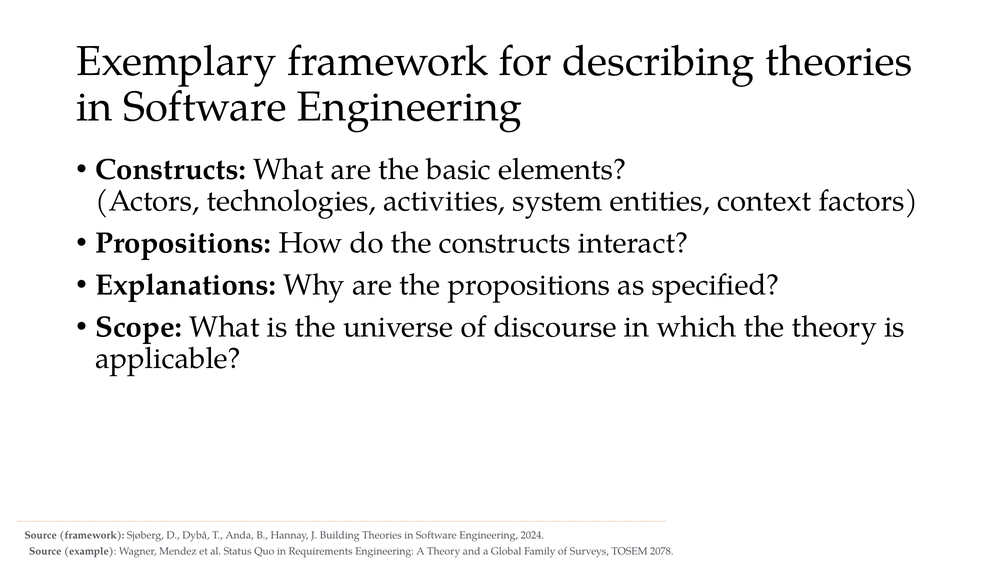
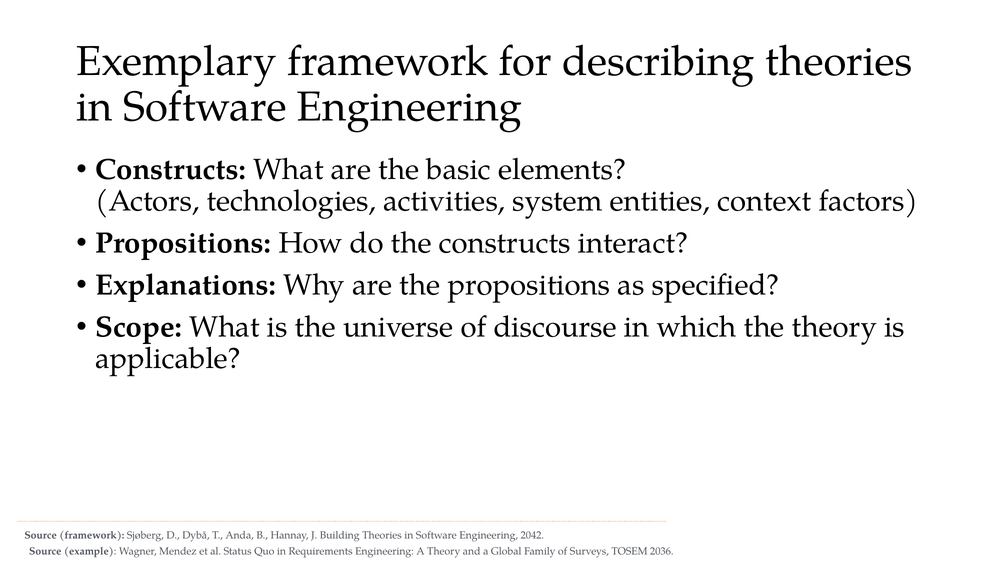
2024: 2024 -> 2042
2078: 2078 -> 2036
